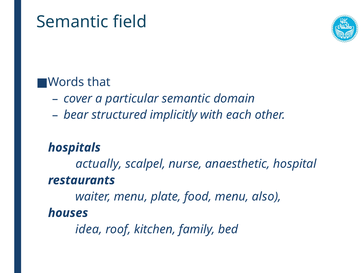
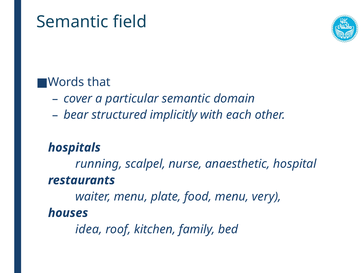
actually: actually -> running
also: also -> very
